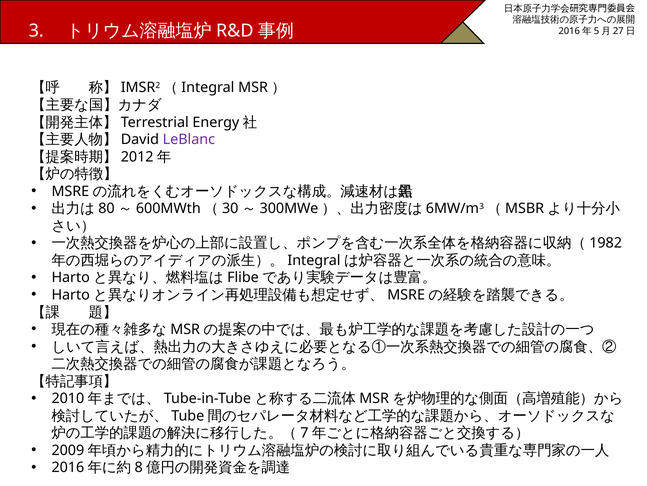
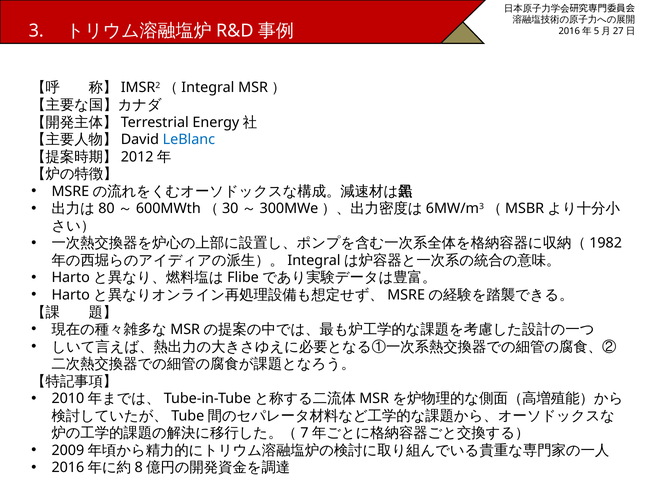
LeBlanc colour: purple -> blue
